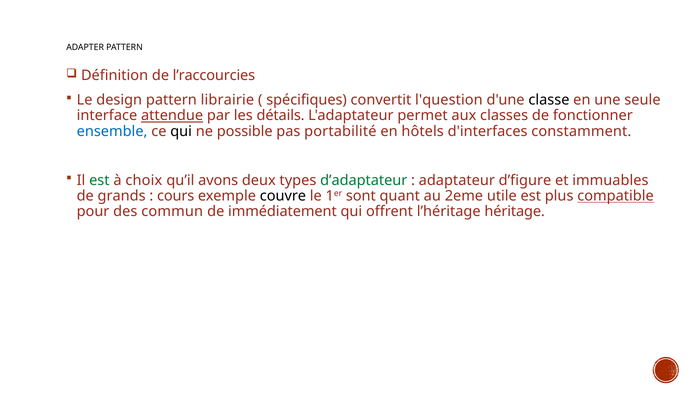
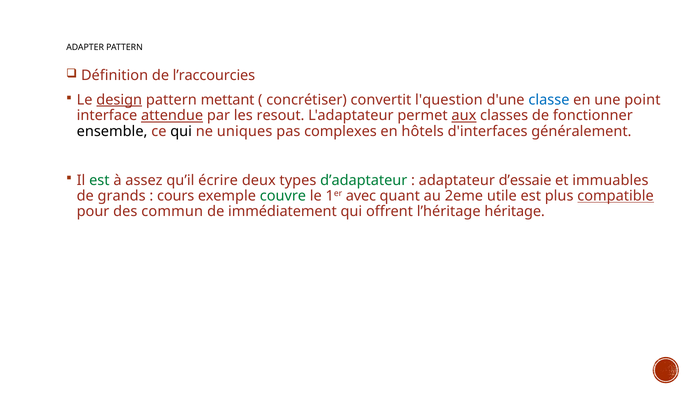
design underline: none -> present
librairie: librairie -> mettant
spécifiques: spécifiques -> concrétiser
classe colour: black -> blue
seule: seule -> point
détails: détails -> resout
aux underline: none -> present
ensemble colour: blue -> black
possible: possible -> uniques
portabilité: portabilité -> complexes
constamment: constamment -> généralement
choix: choix -> assez
avons: avons -> écrire
d’figure: d’figure -> d’essaie
couvre colour: black -> green
sont: sont -> avec
